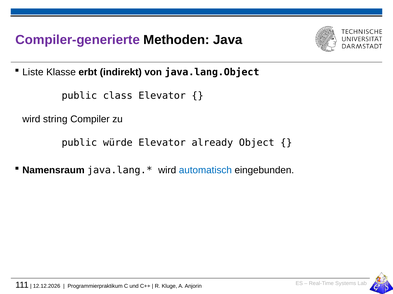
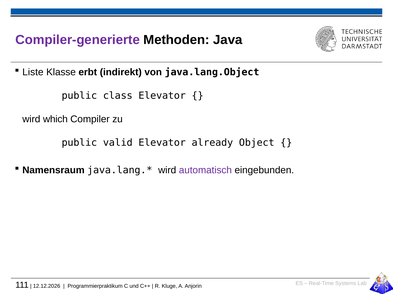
string: string -> which
würde: würde -> valid
automatisch colour: blue -> purple
